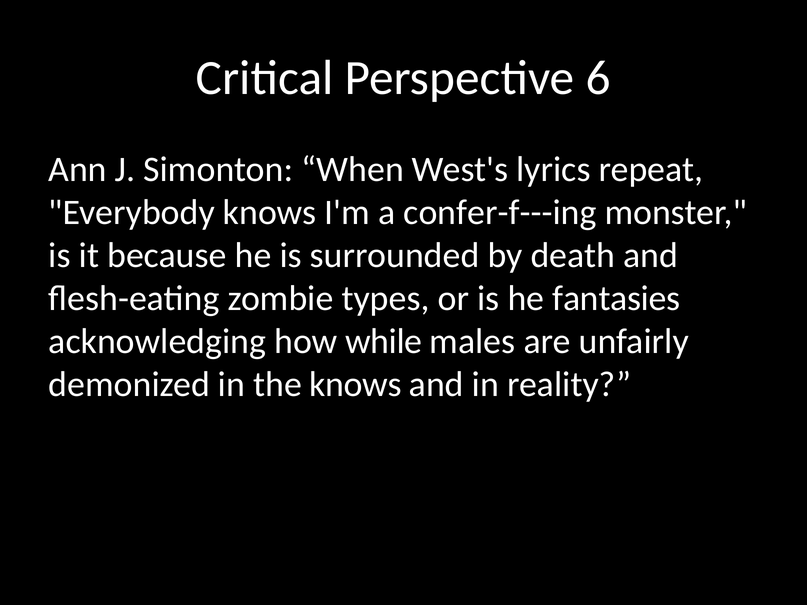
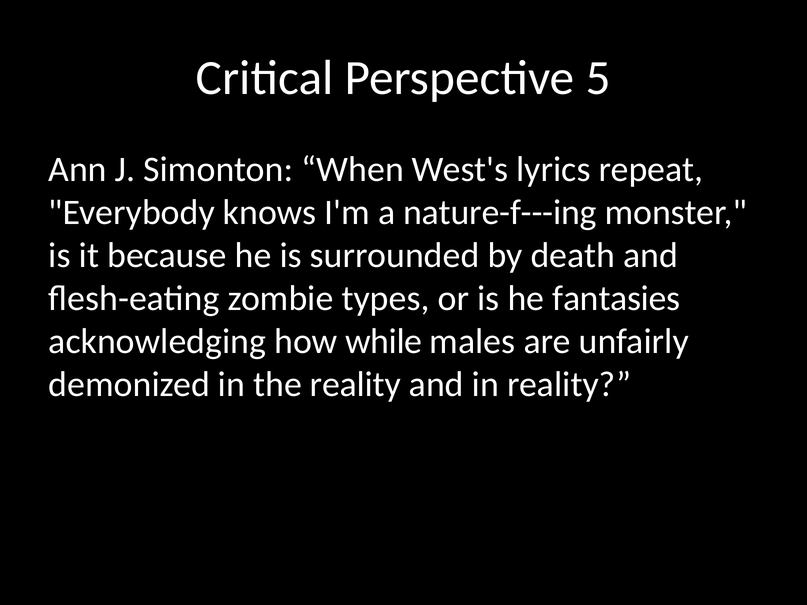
6: 6 -> 5
confer-f---ing: confer-f---ing -> nature-f---ing
the knows: knows -> reality
